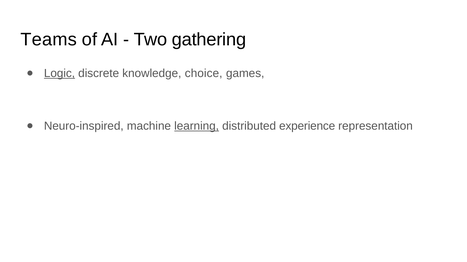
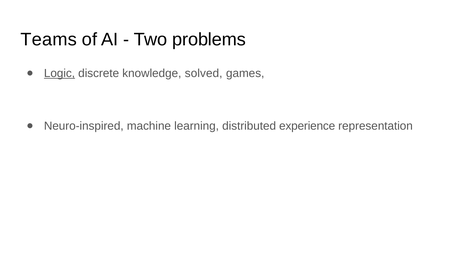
gathering: gathering -> problems
choice: choice -> solved
learning underline: present -> none
